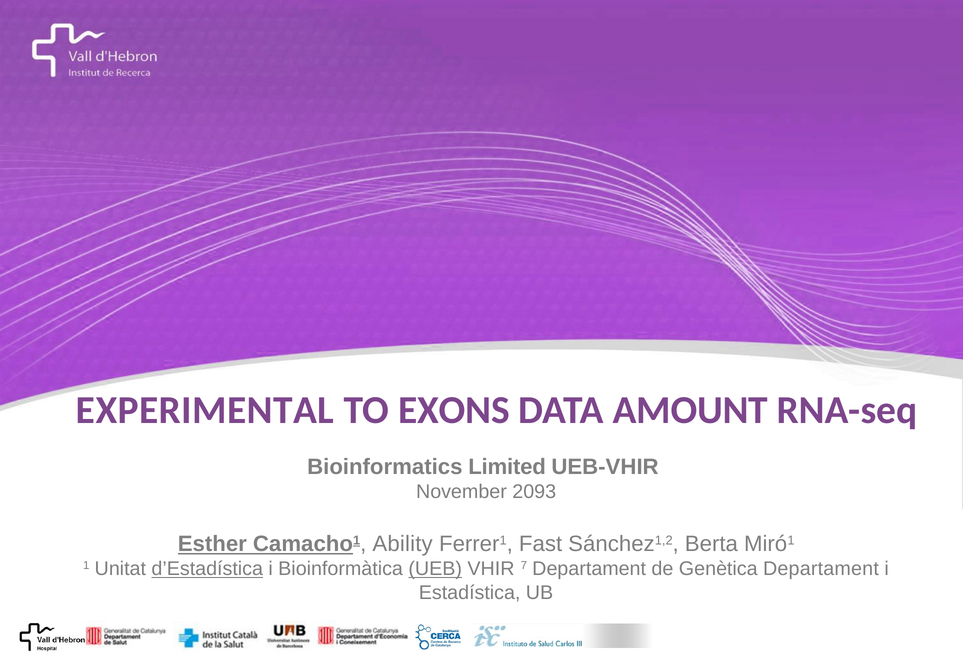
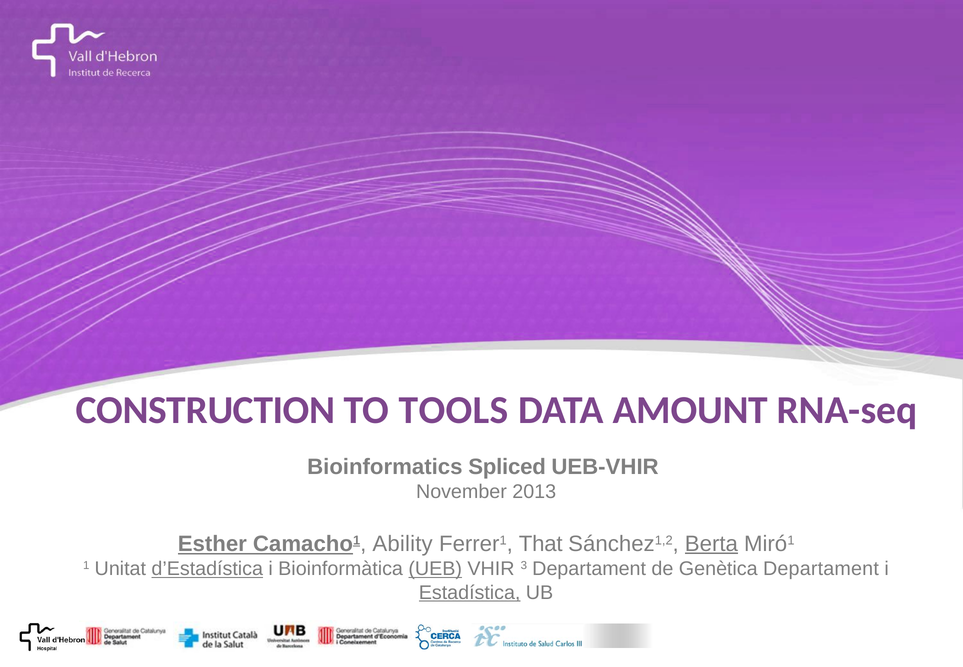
EXPERIMENTAL: EXPERIMENTAL -> CONSTRUCTION
EXONS: EXONS -> TOOLS
Limited: Limited -> Spliced
2093: 2093 -> 2013
Fast: Fast -> That
Berta underline: none -> present
7: 7 -> 3
Estadística underline: none -> present
